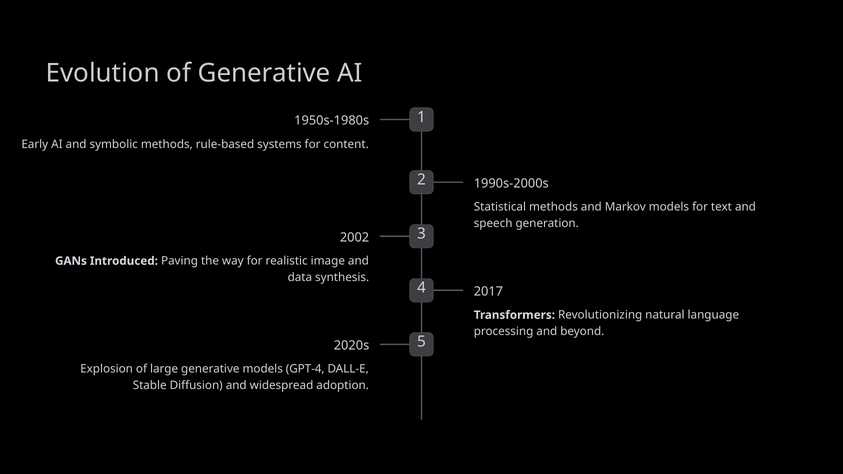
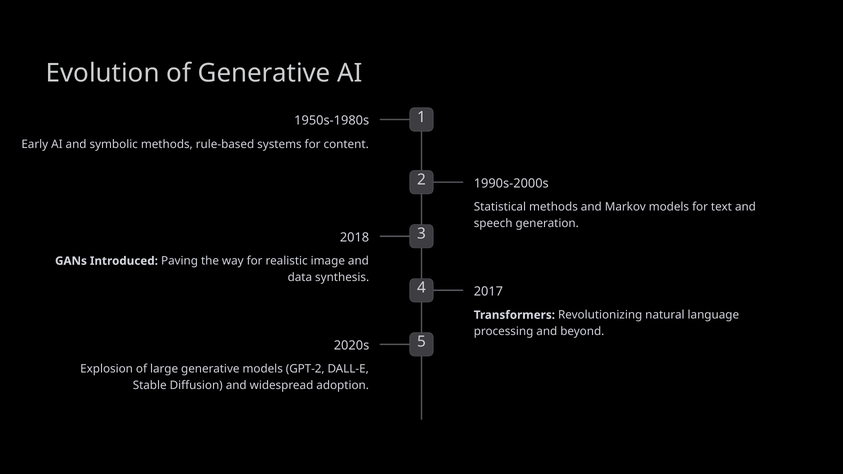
2002: 2002 -> 2018
GPT-4: GPT-4 -> GPT-2
